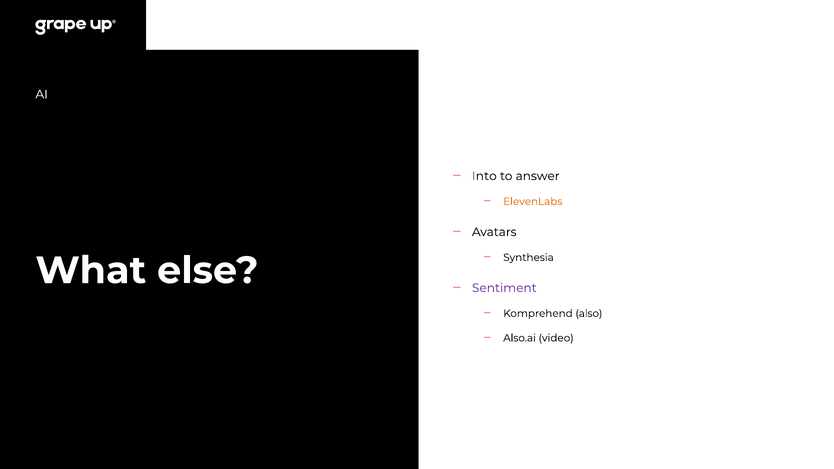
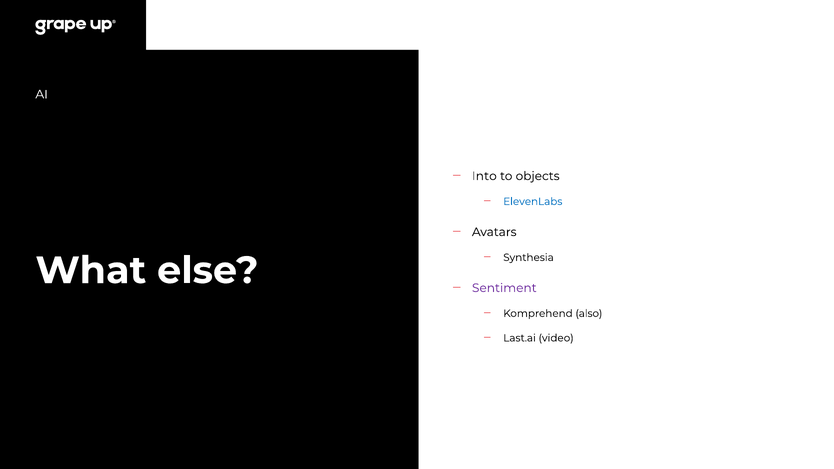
answer: answer -> objects
ElevenLabs colour: orange -> blue
Also.ai: Also.ai -> Last.ai
